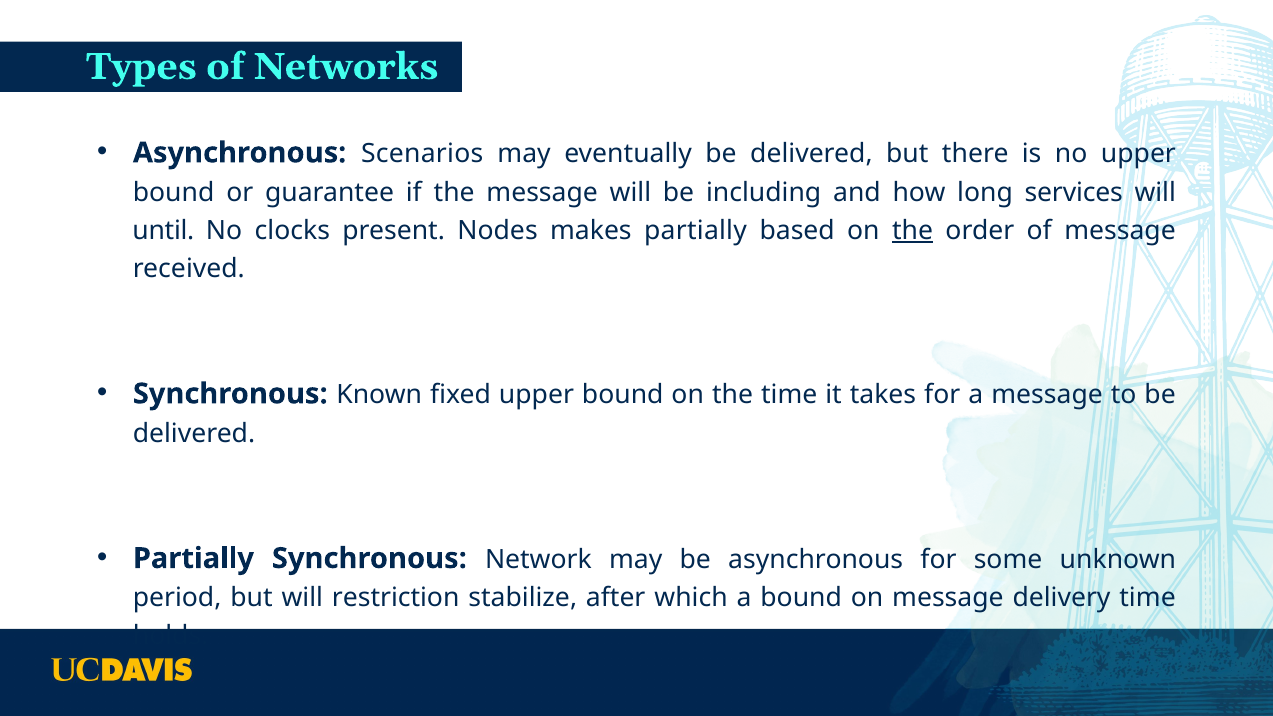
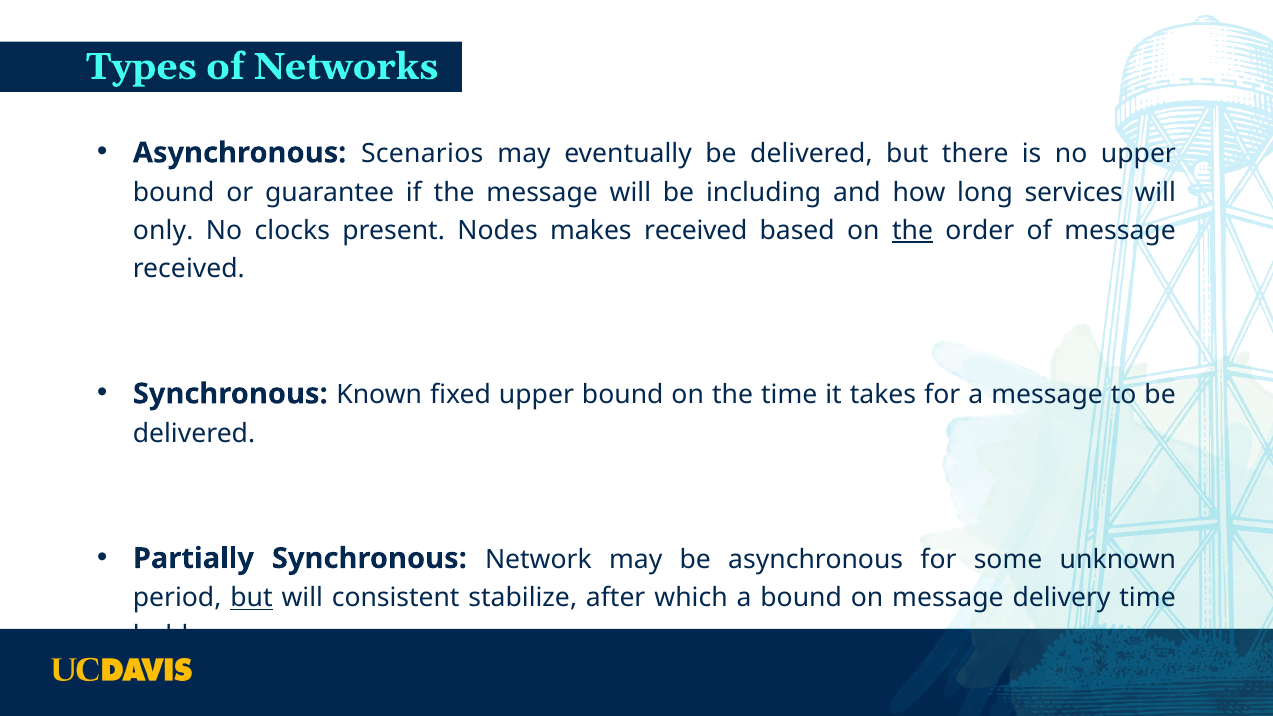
until: until -> only
makes partially: partially -> received
but at (251, 598) underline: none -> present
restriction: restriction -> consistent
